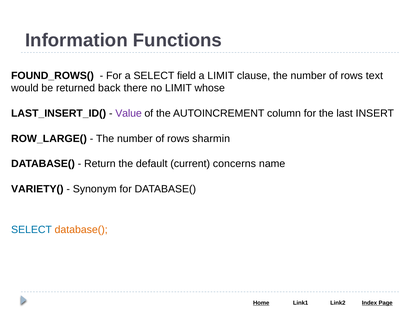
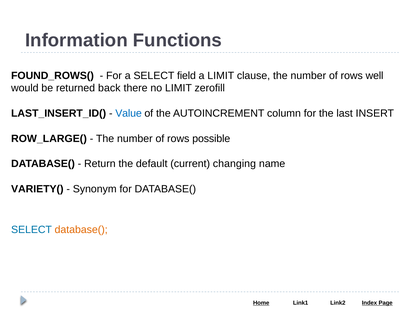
text: text -> well
whose: whose -> zerofill
Value colour: purple -> blue
sharmin: sharmin -> possible
concerns: concerns -> changing
